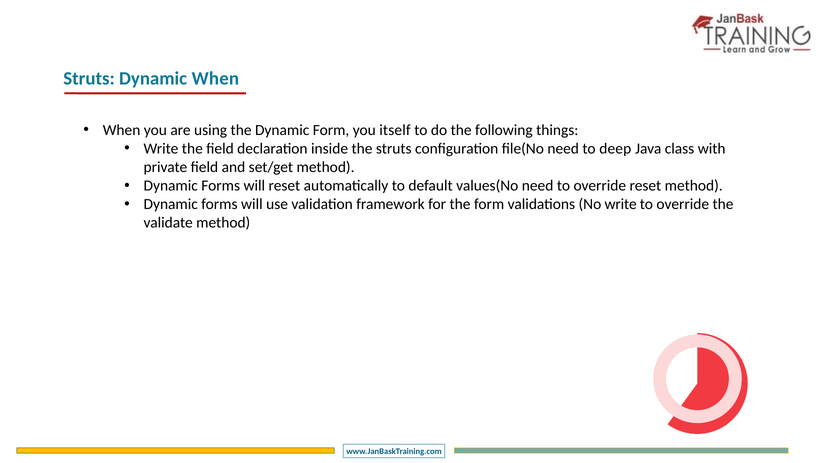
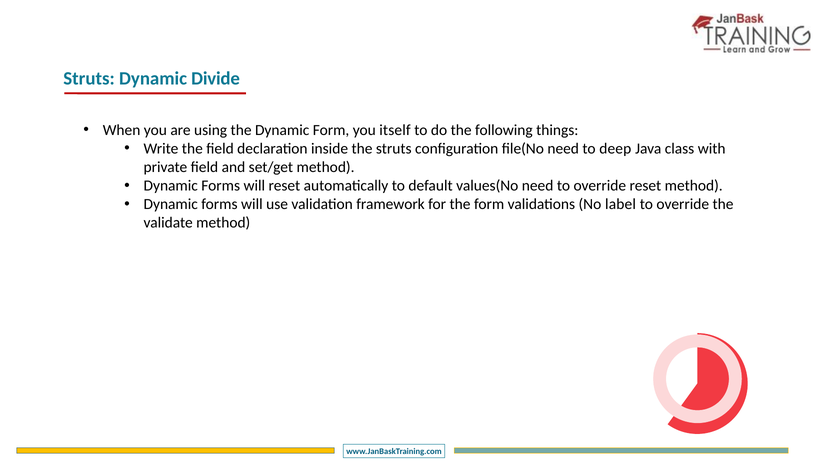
Dynamic When: When -> Divide
No write: write -> label
